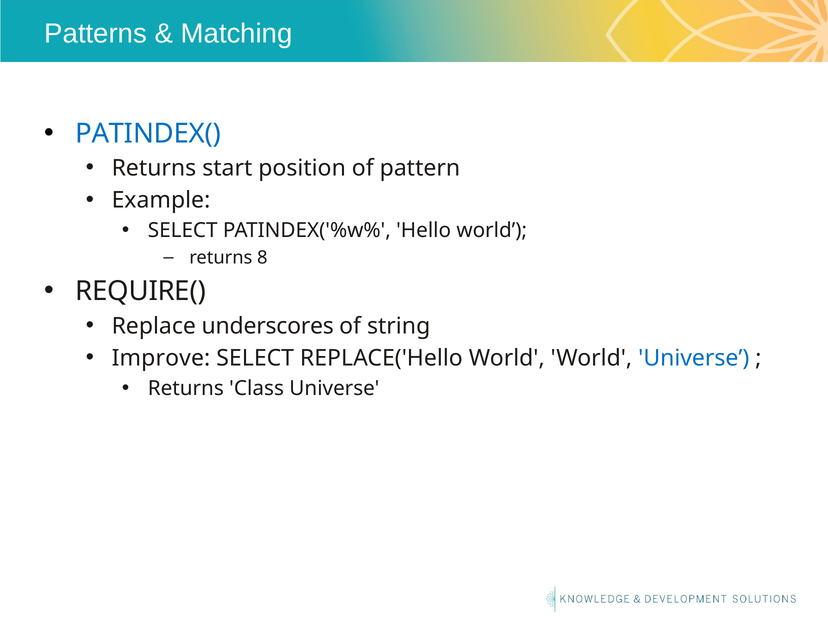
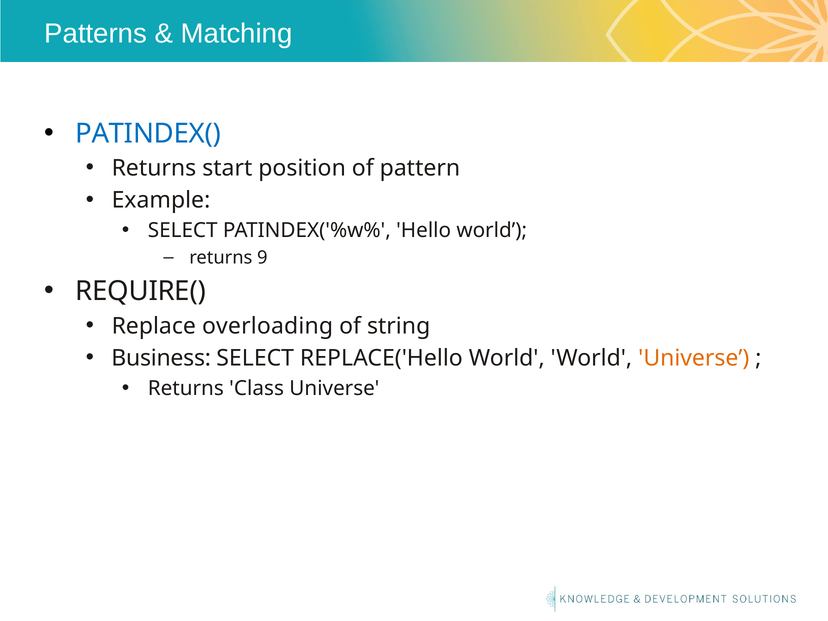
8: 8 -> 9
underscores: underscores -> overloading
Improve: Improve -> Business
Universe at (694, 358) colour: blue -> orange
